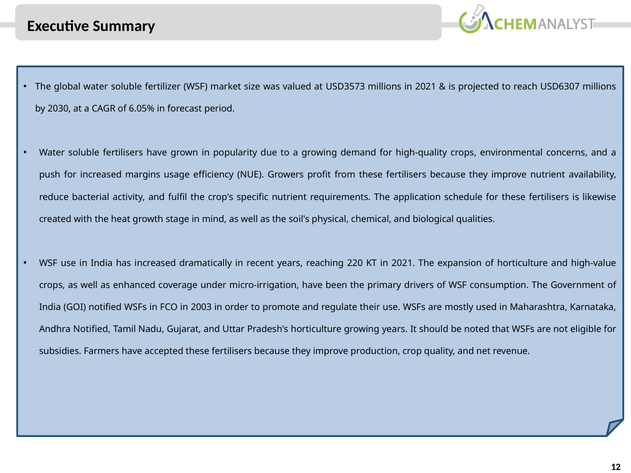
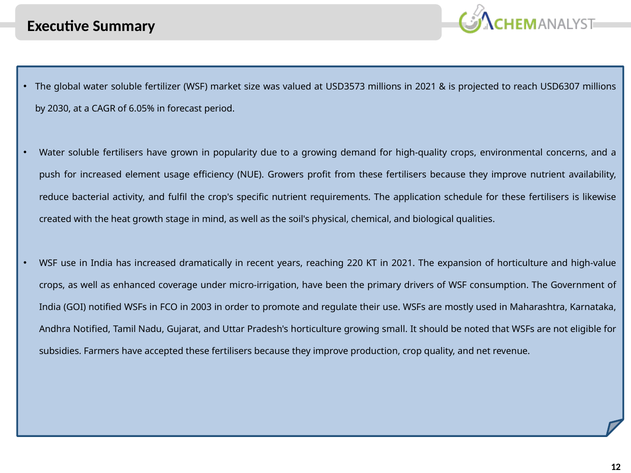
margins: margins -> element
growing years: years -> small
